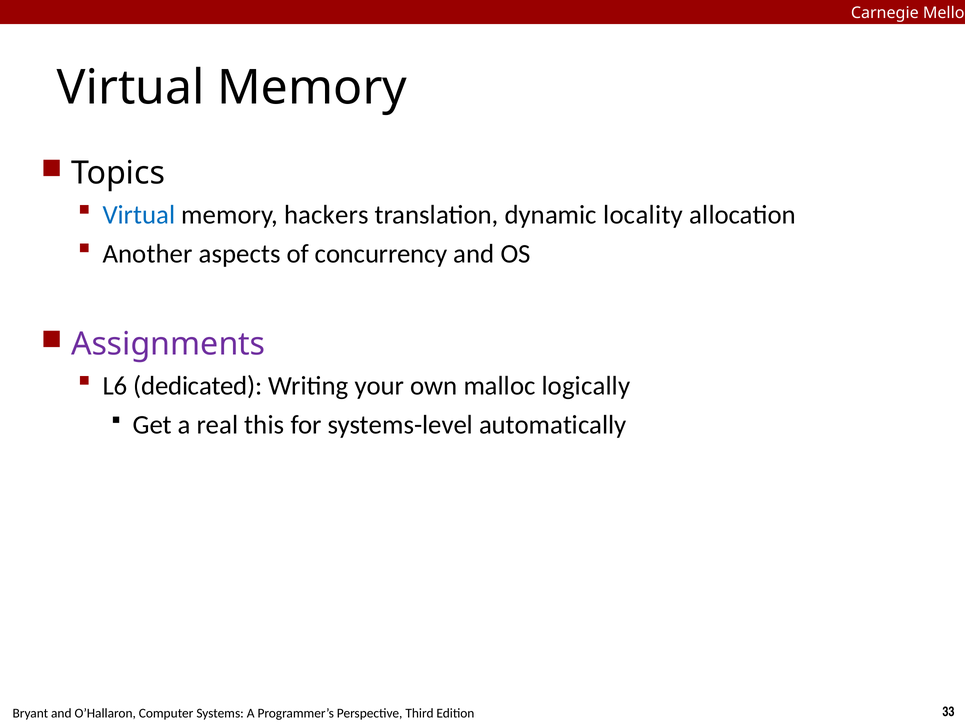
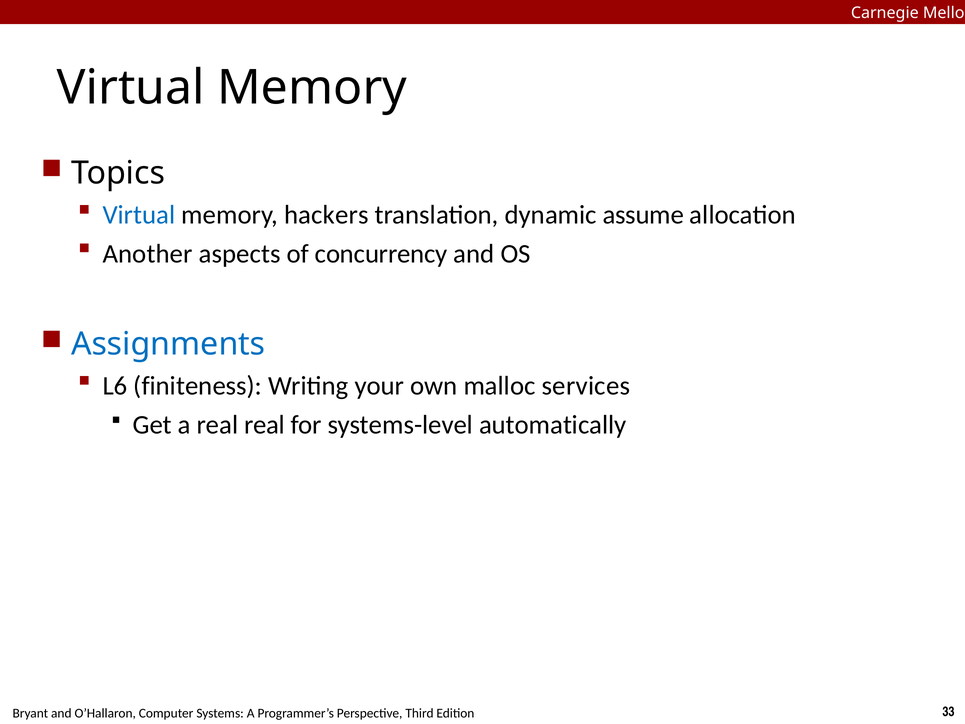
locality: locality -> assume
Assignments colour: purple -> blue
dedicated: dedicated -> finiteness
logically: logically -> services
real this: this -> real
